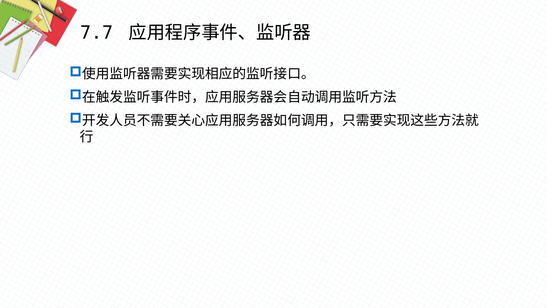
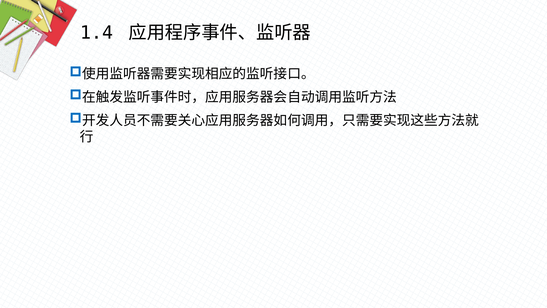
7.7: 7.7 -> 1.4
